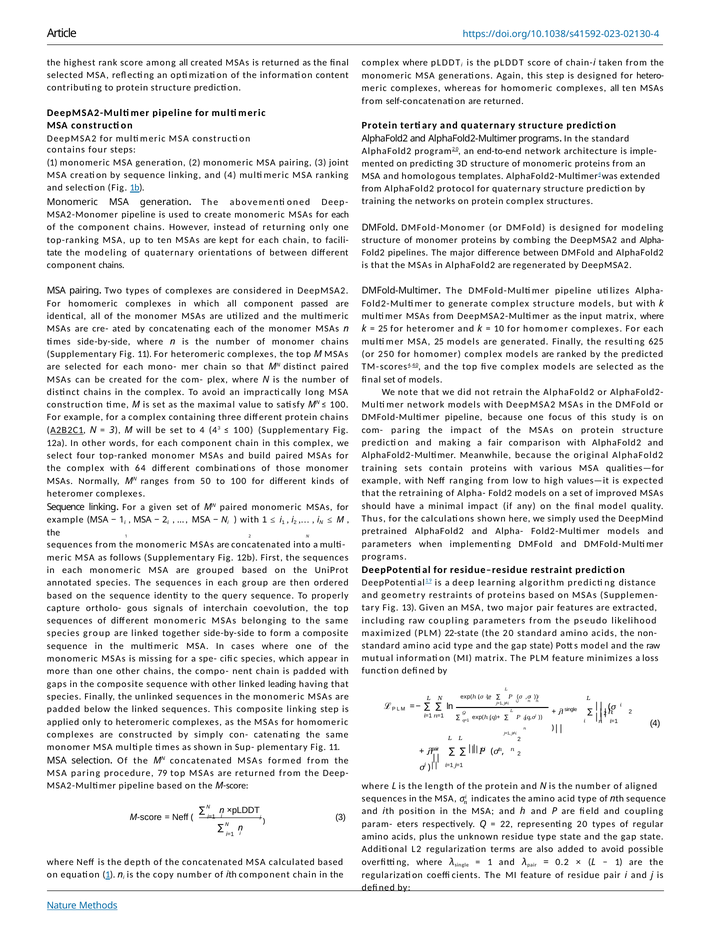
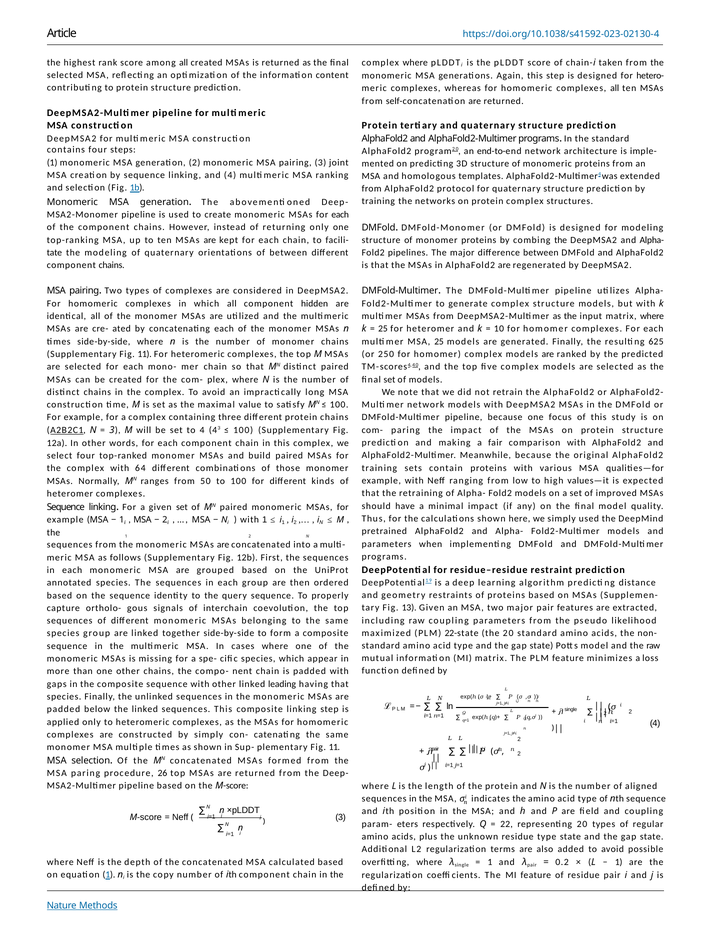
passed: passed -> hidden
79: 79 -> 26
